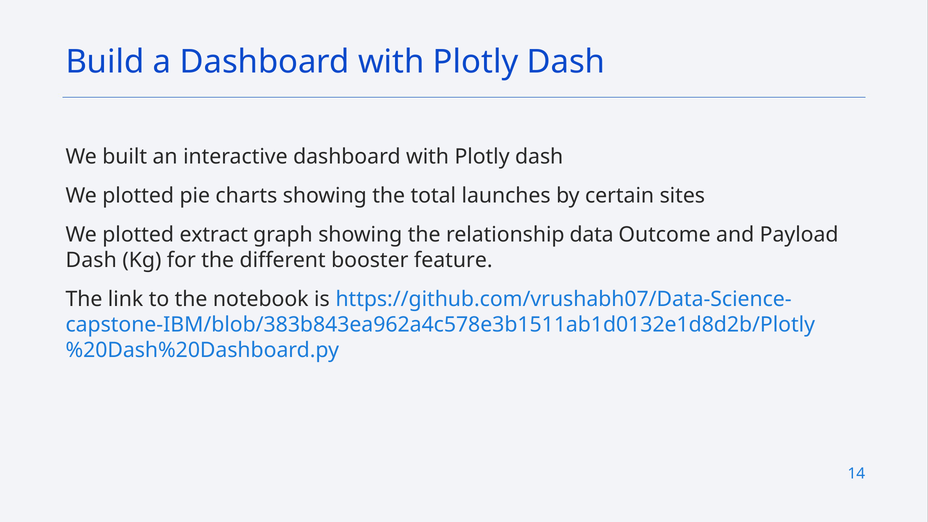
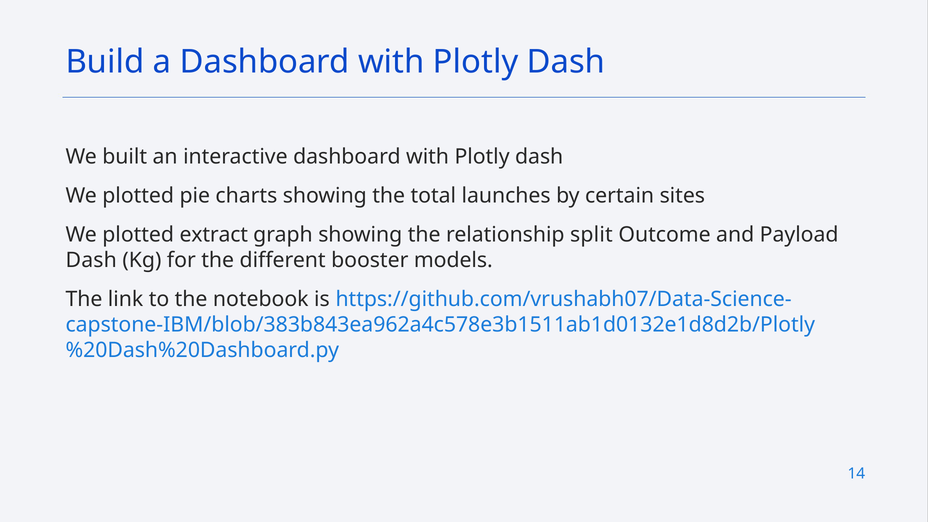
data: data -> split
feature: feature -> models
